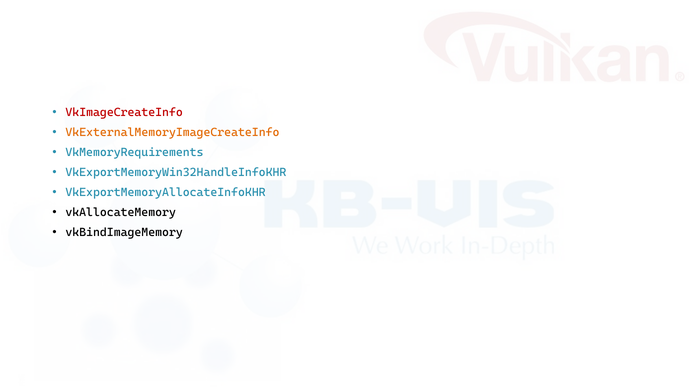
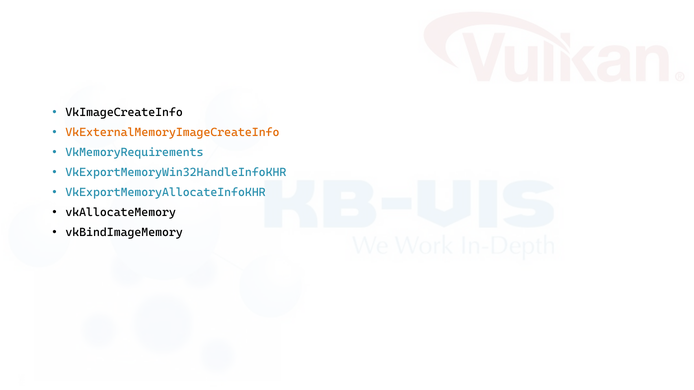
VkImageCreateInfo colour: red -> black
